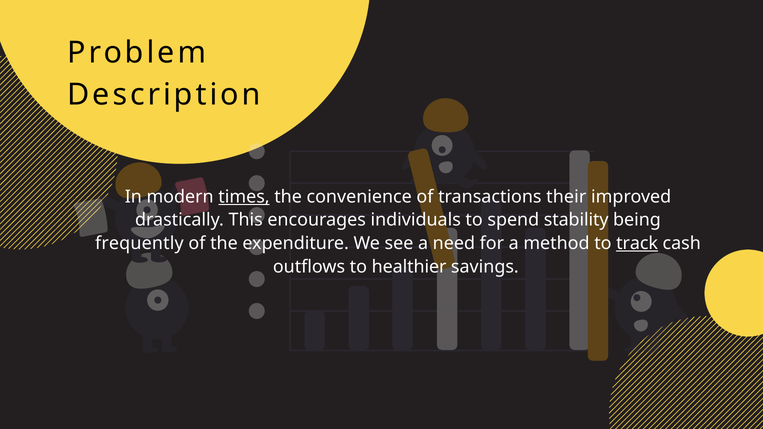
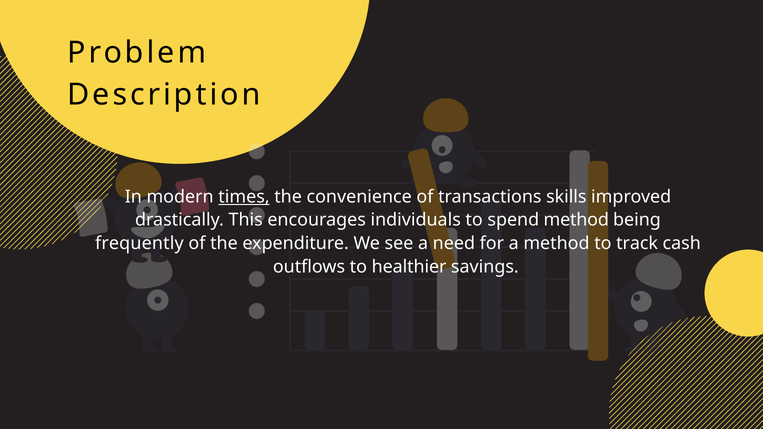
their: their -> skills
spend stability: stability -> method
track underline: present -> none
